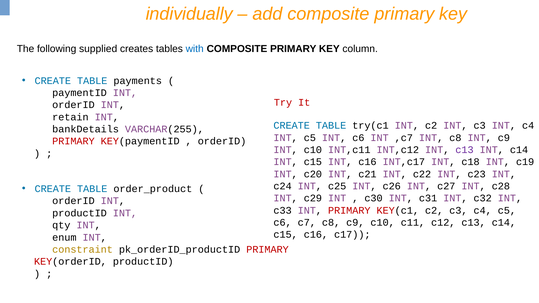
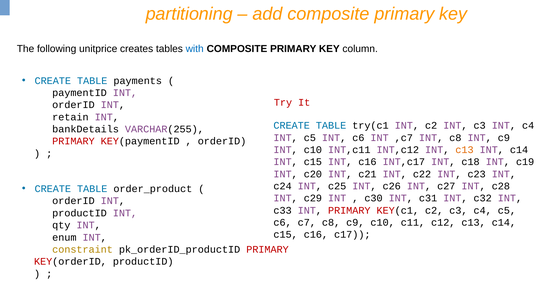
individually: individually -> partitioning
supplied: supplied -> unitprice
c13 at (464, 150) colour: purple -> orange
